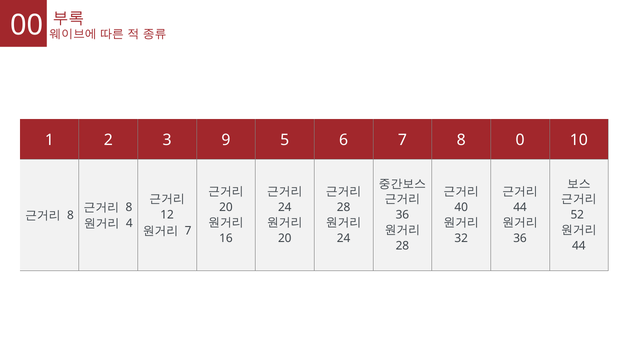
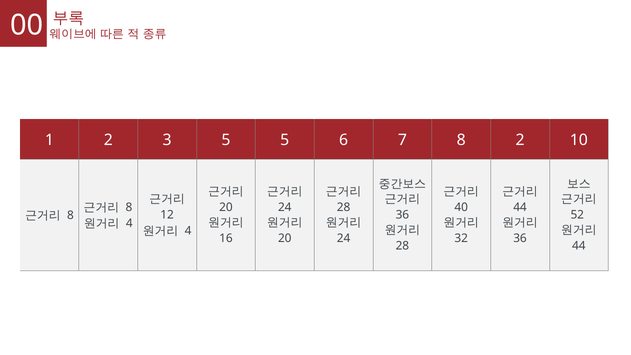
3 9: 9 -> 5
8 0: 0 -> 2
7 at (188, 231): 7 -> 4
